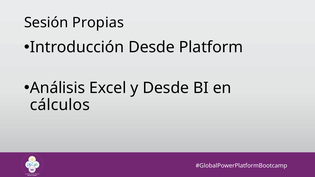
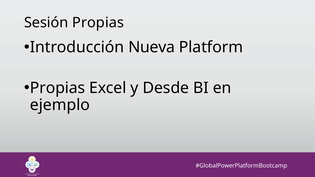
Introducción Desde: Desde -> Nueva
Análisis at (58, 88): Análisis -> Propias
cálculos: cálculos -> ejemplo
